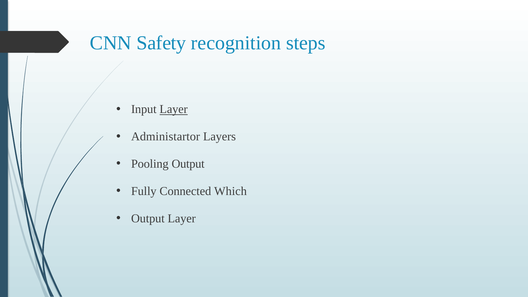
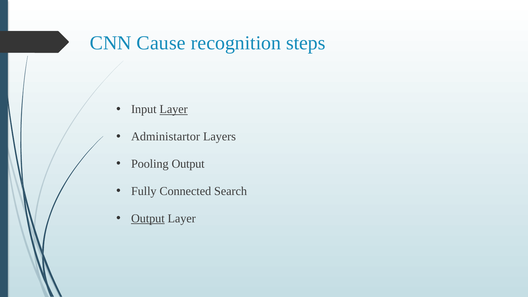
Safety: Safety -> Cause
Which: Which -> Search
Output at (148, 218) underline: none -> present
